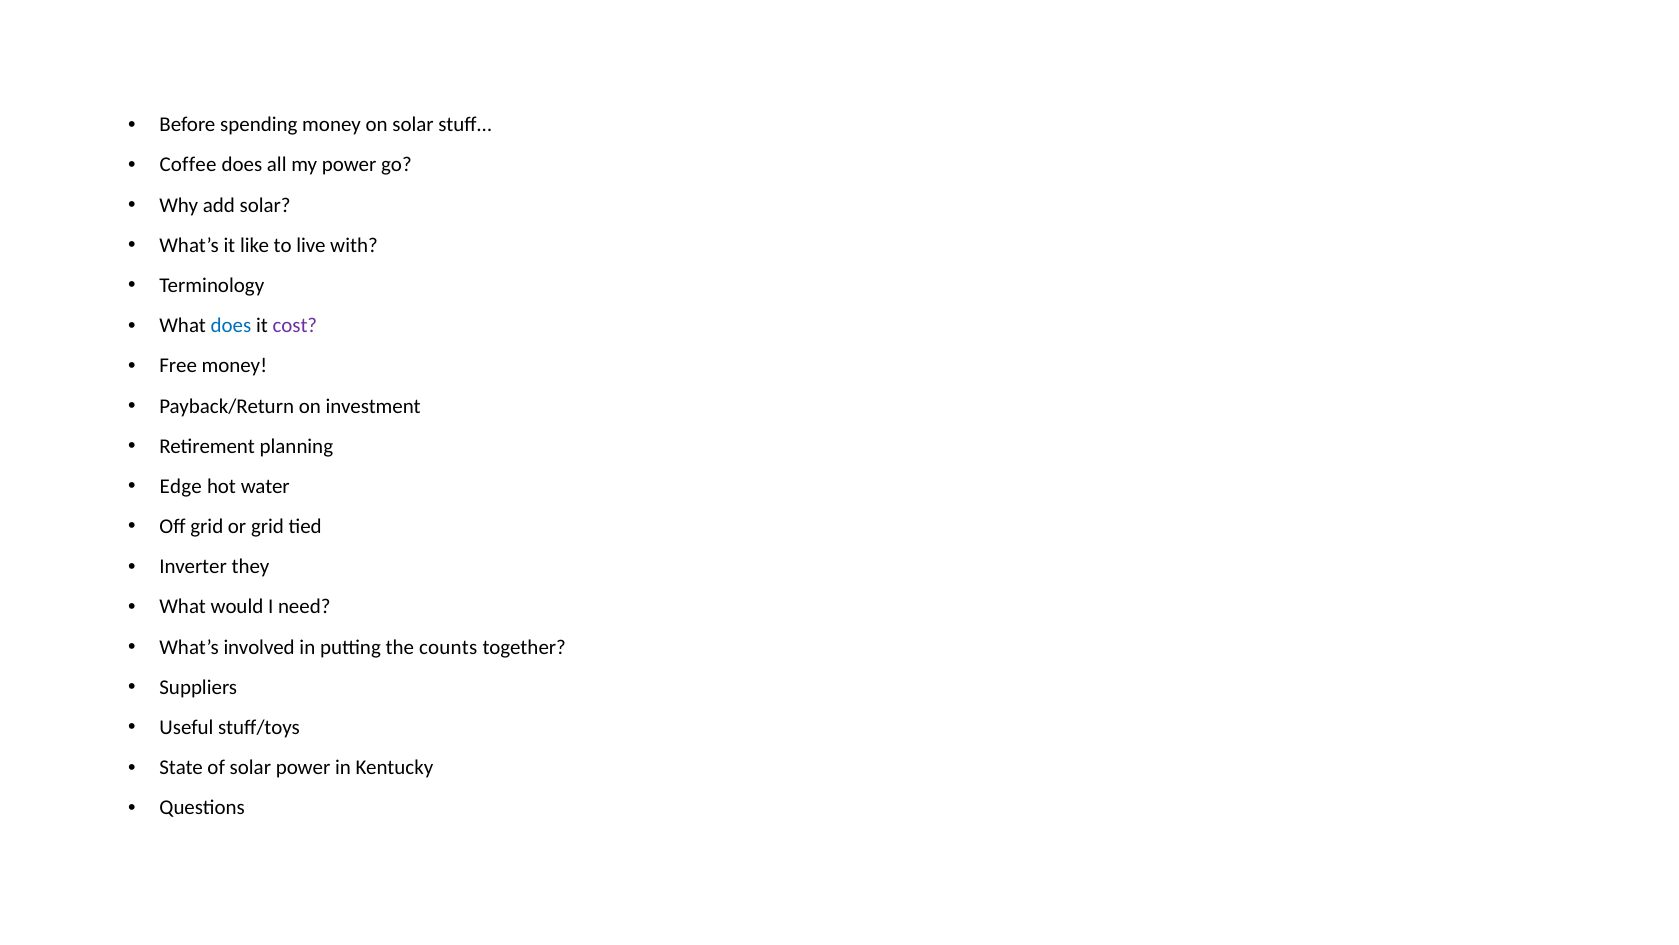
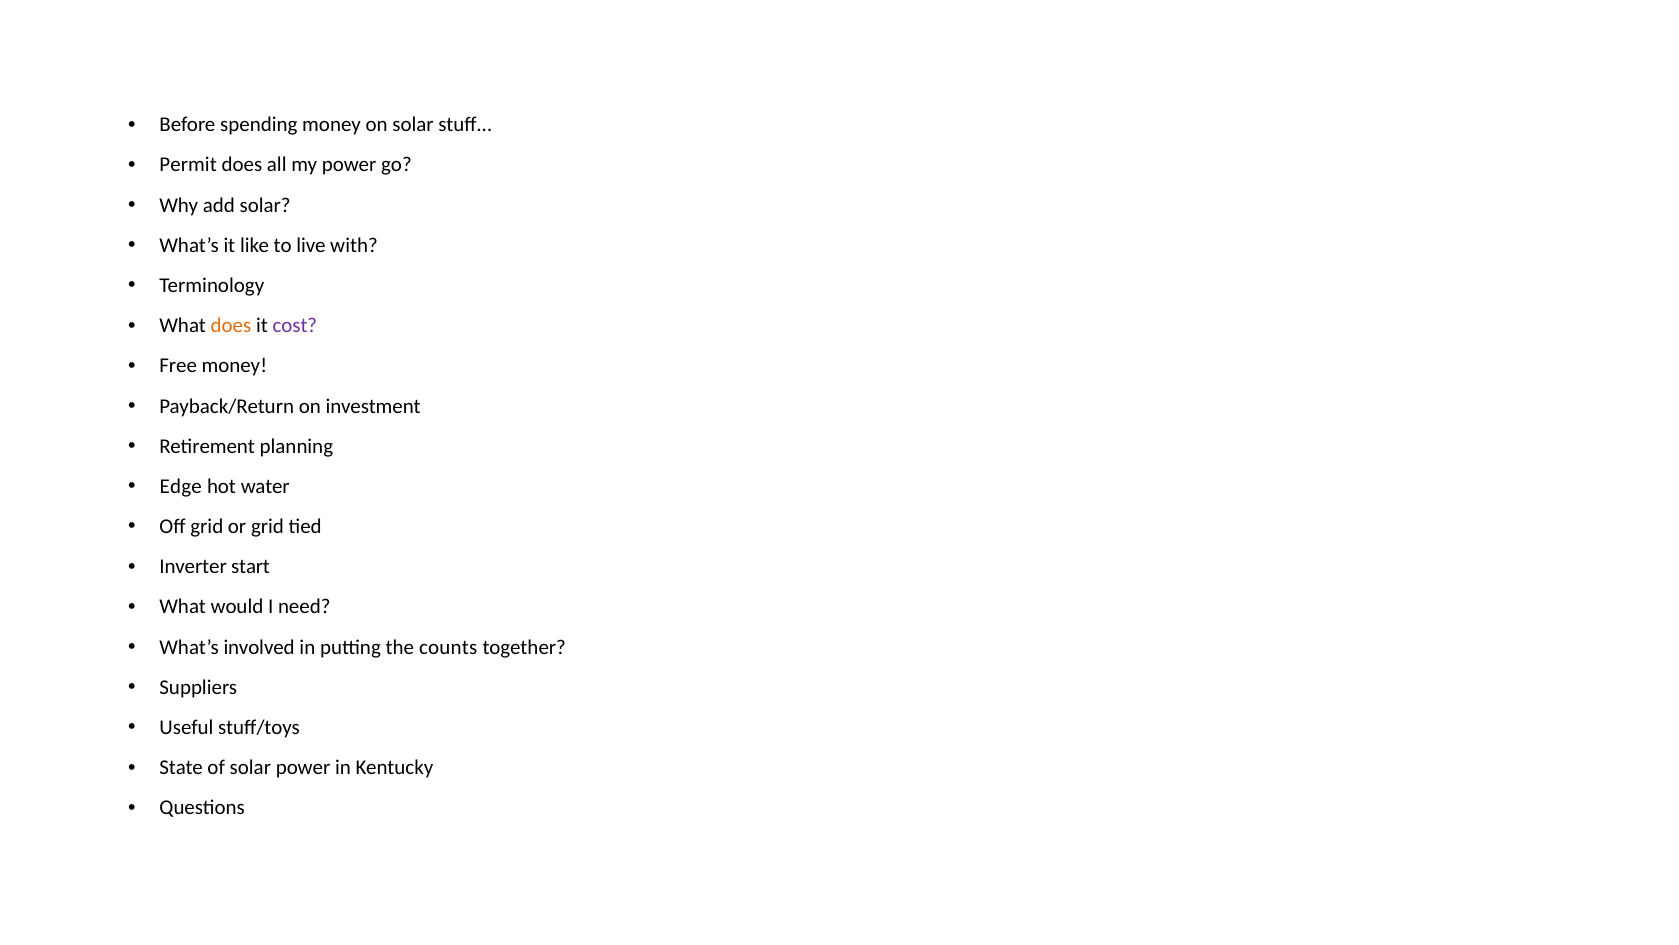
Coffee: Coffee -> Permit
does at (231, 326) colour: blue -> orange
they: they -> start
